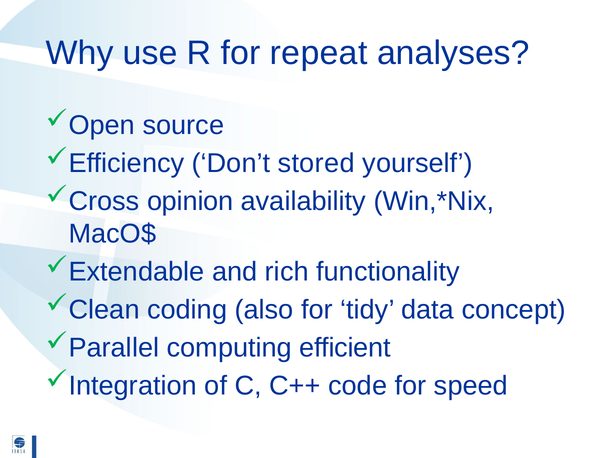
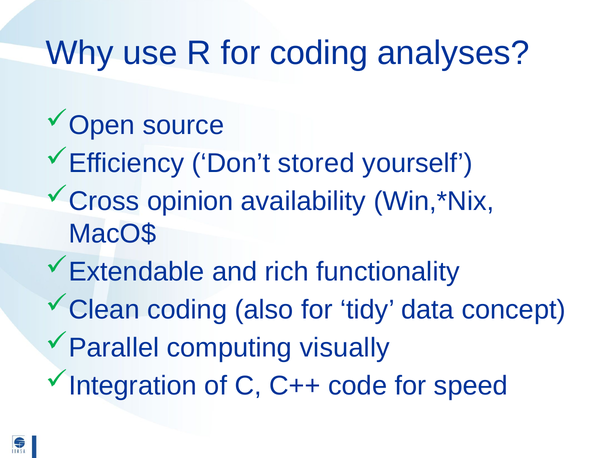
for repeat: repeat -> coding
efficient: efficient -> visually
